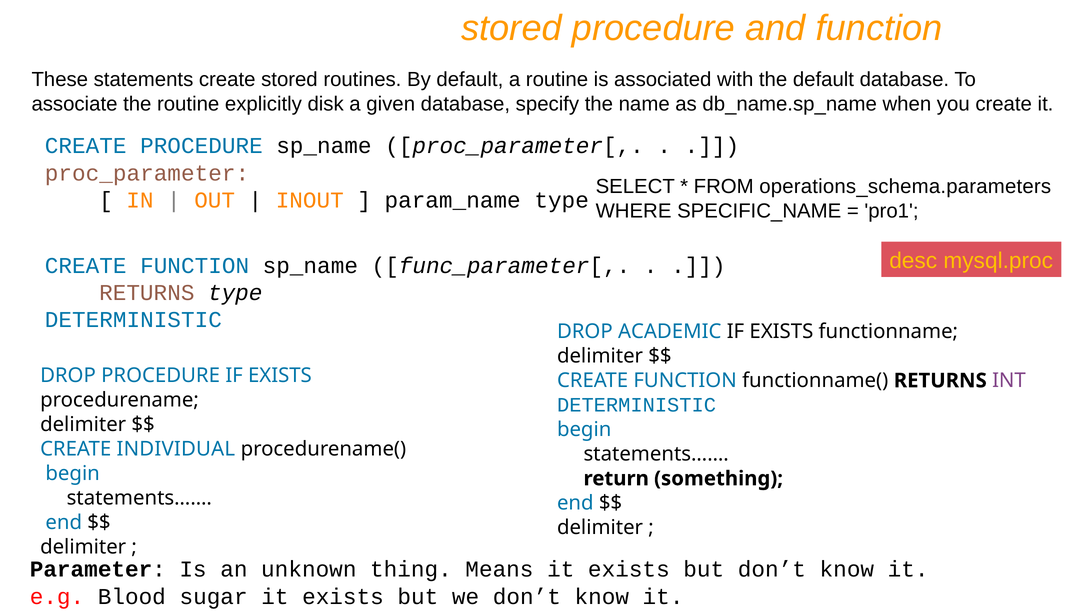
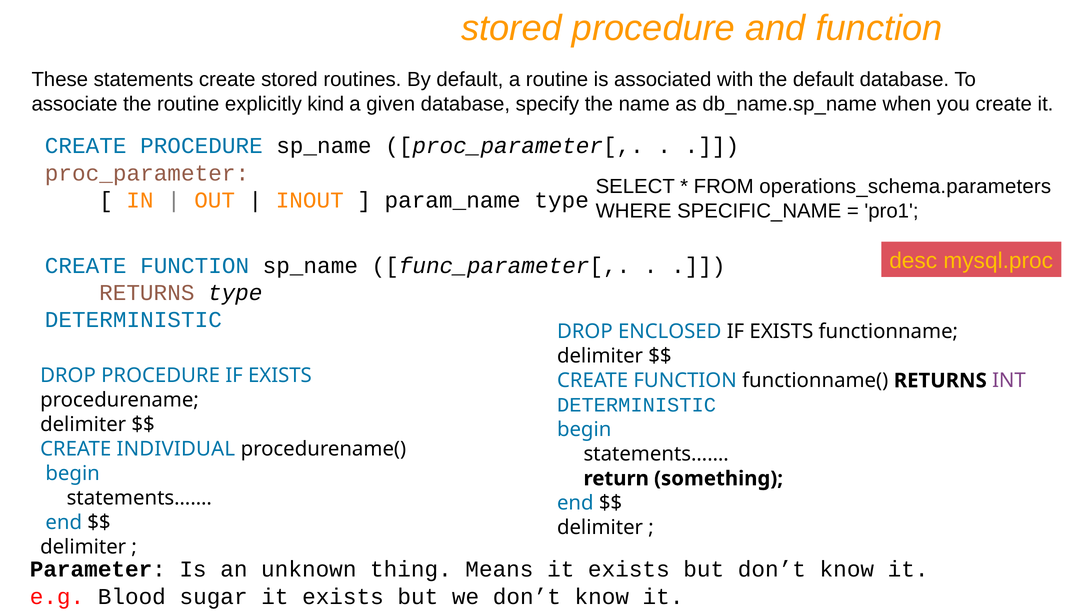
disk: disk -> kind
ACADEMIC: ACADEMIC -> ENCLOSED
